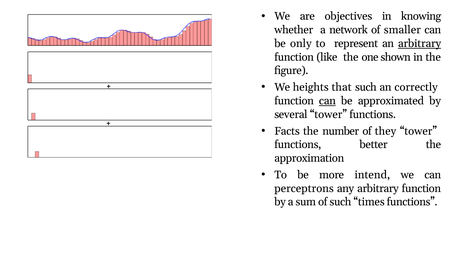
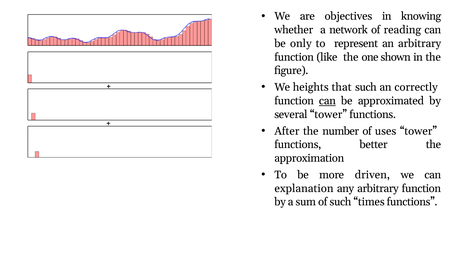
smaller: smaller -> reading
arbitrary at (420, 44) underline: present -> none
Facts: Facts -> After
they: they -> uses
intend: intend -> driven
perceptrons: perceptrons -> explanation
